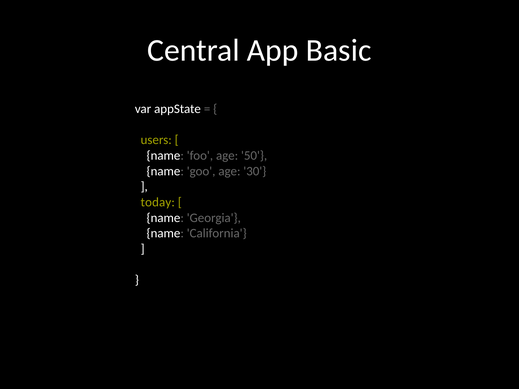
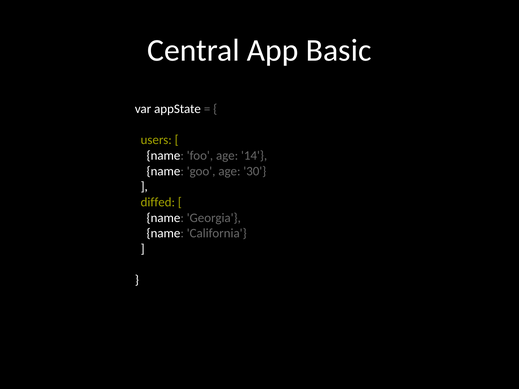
50: 50 -> 14
today: today -> diffed
